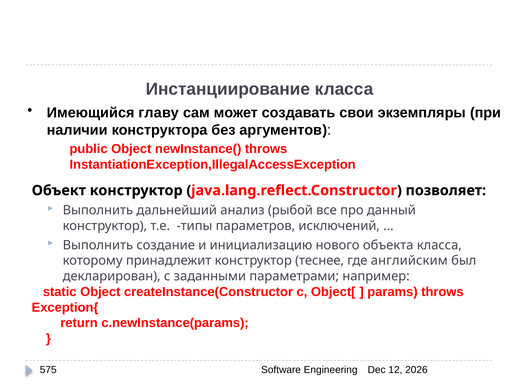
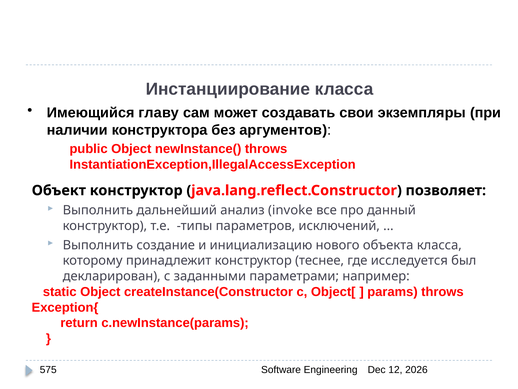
рыбой: рыбой -> invoke
английским: английским -> исследуется
